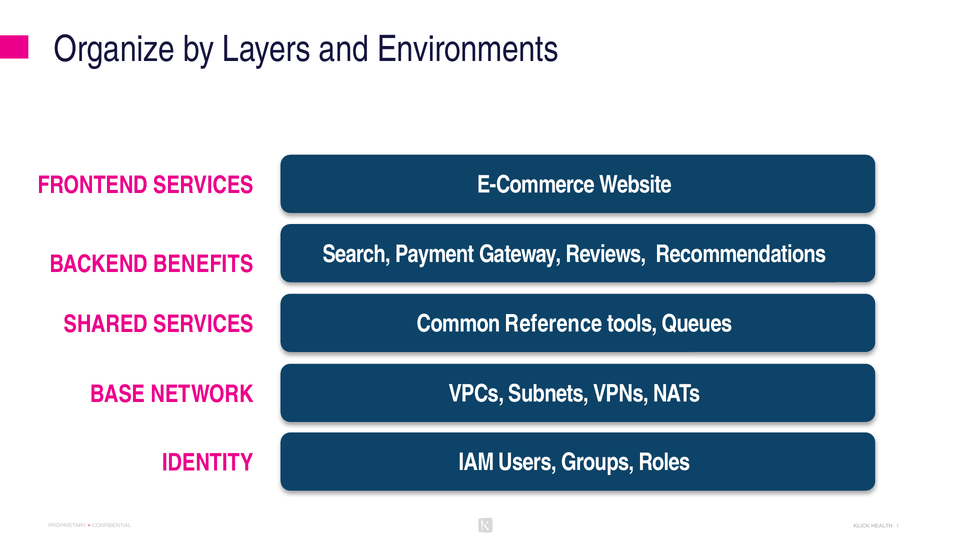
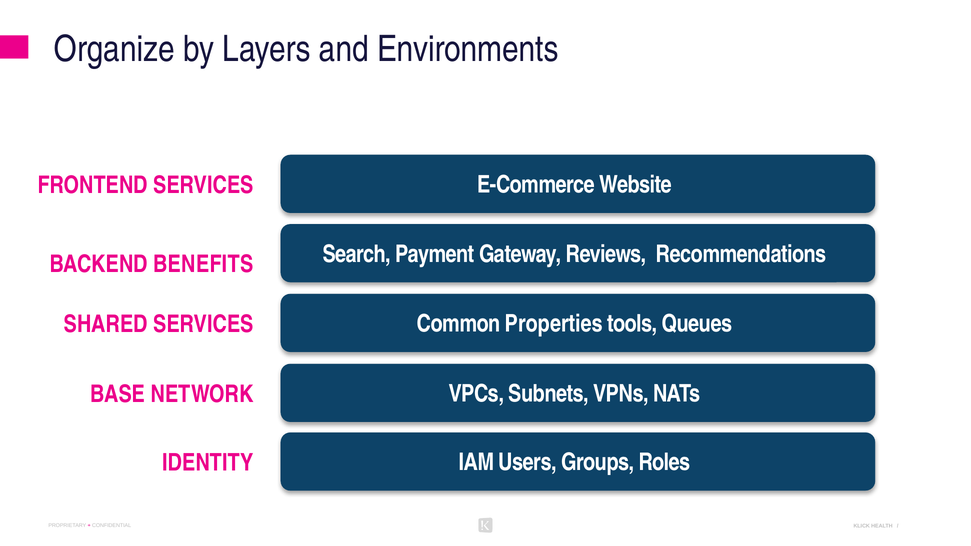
Reference: Reference -> Properties
